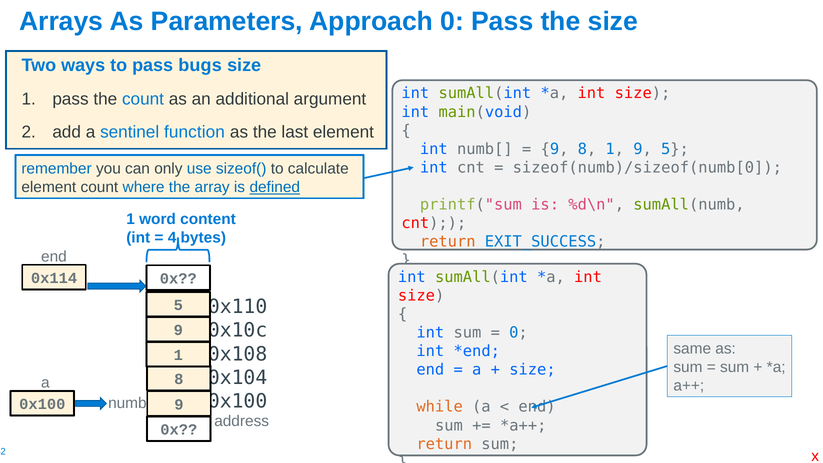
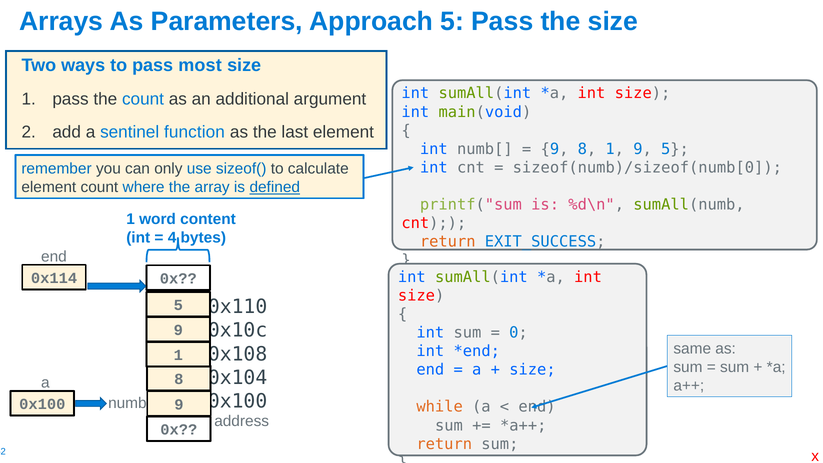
Approach 0: 0 -> 5
bugs: bugs -> most
